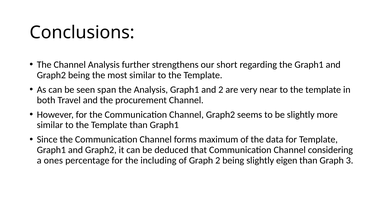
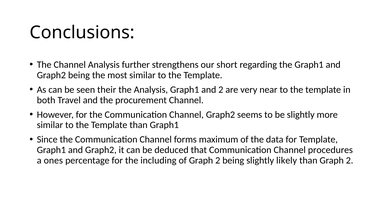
span: span -> their
considering: considering -> procedures
eigen: eigen -> likely
than Graph 3: 3 -> 2
